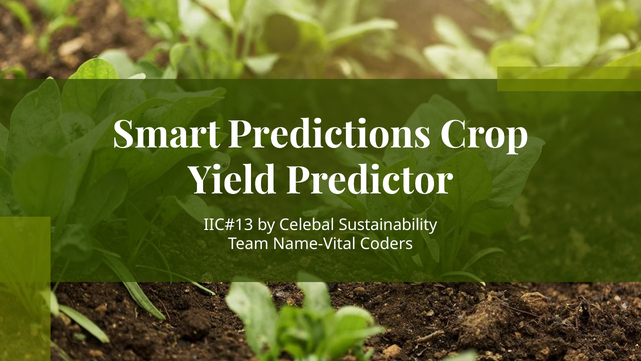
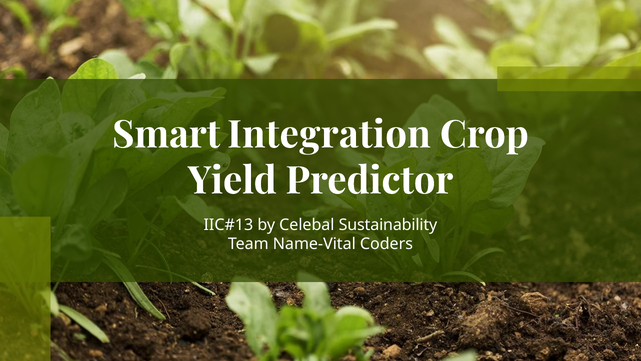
Predictions: Predictions -> Integration
